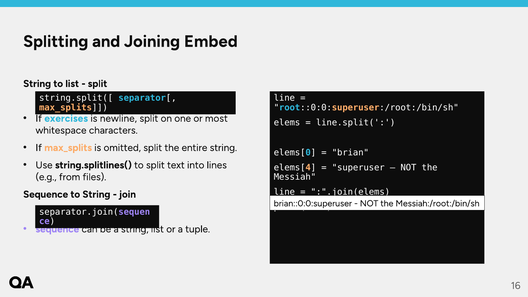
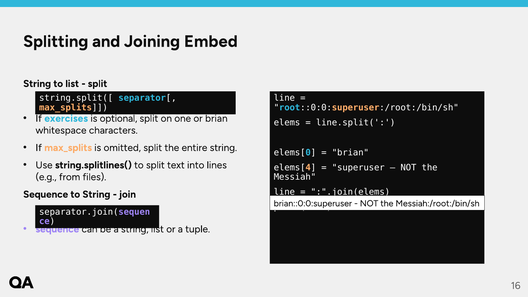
newline: newline -> optional
or most: most -> brian
